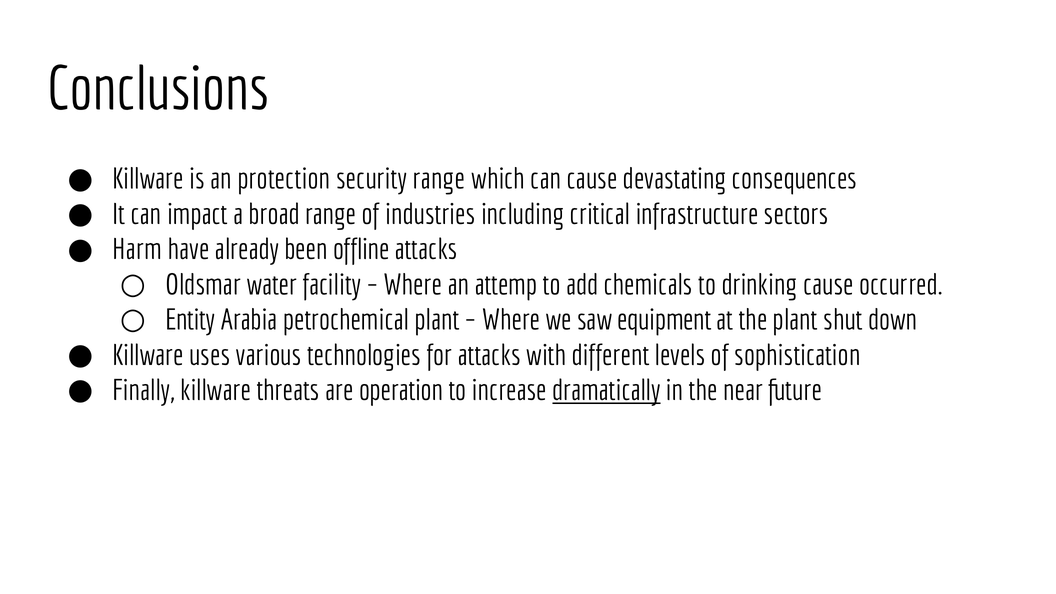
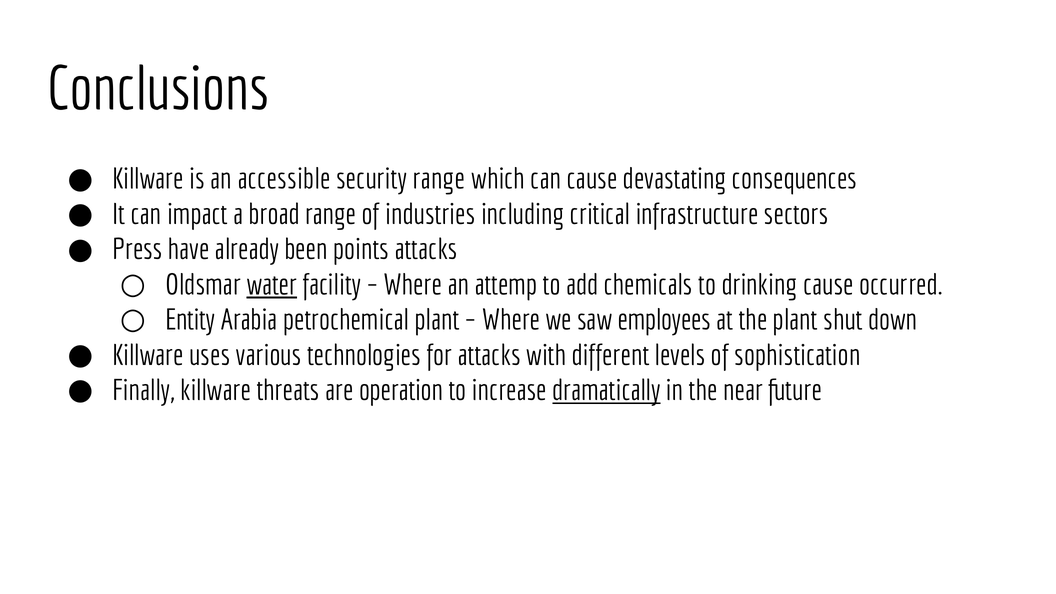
protection: protection -> accessible
Harm: Harm -> Press
offline: offline -> points
water underline: none -> present
equipment: equipment -> employees
